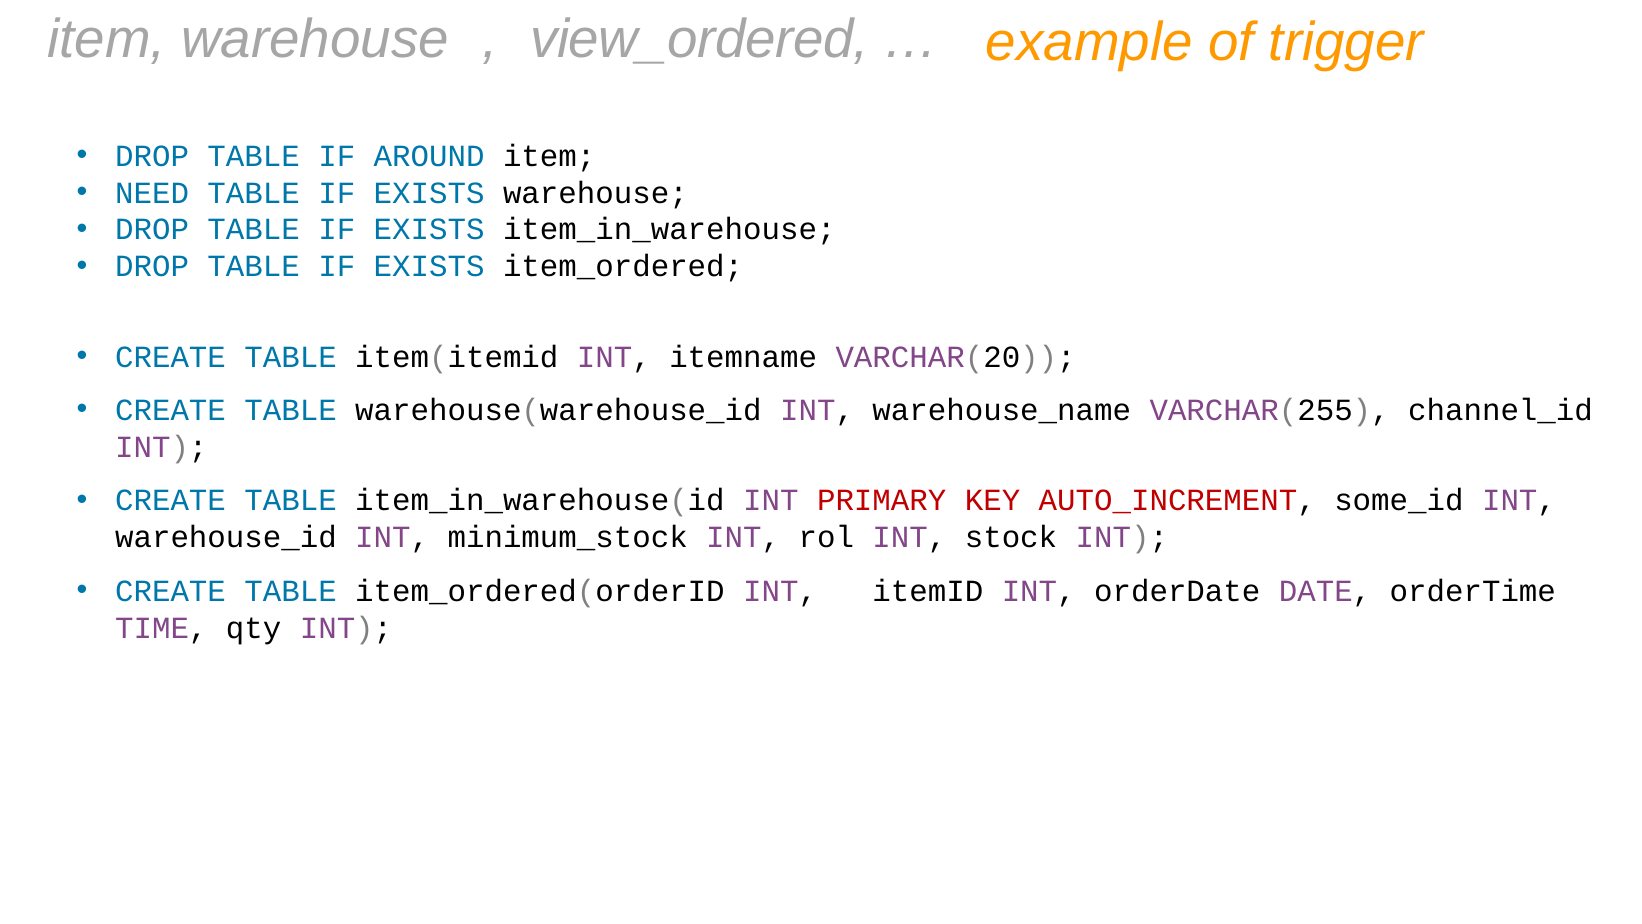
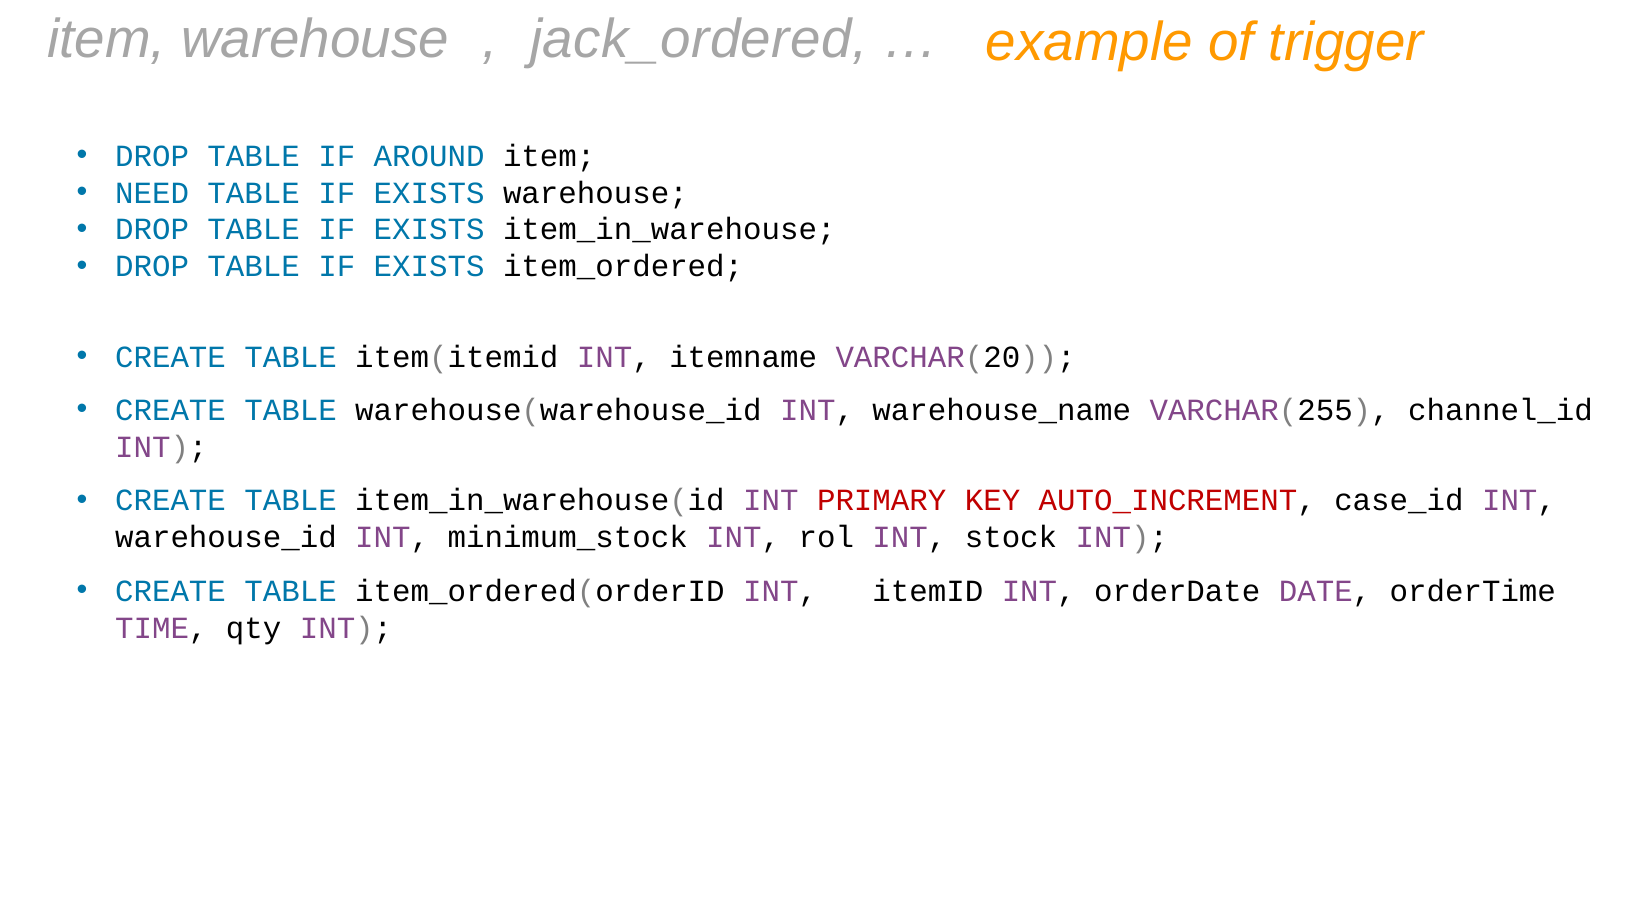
view_ordered: view_ordered -> jack_ordered
some_id: some_id -> case_id
